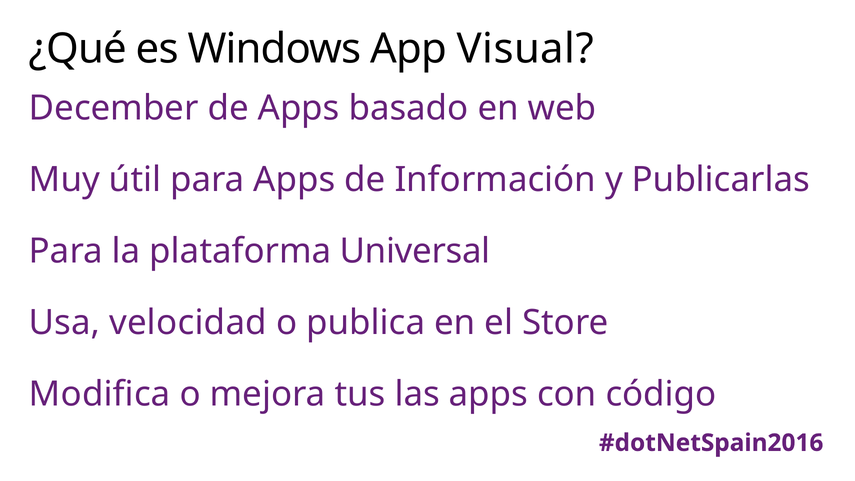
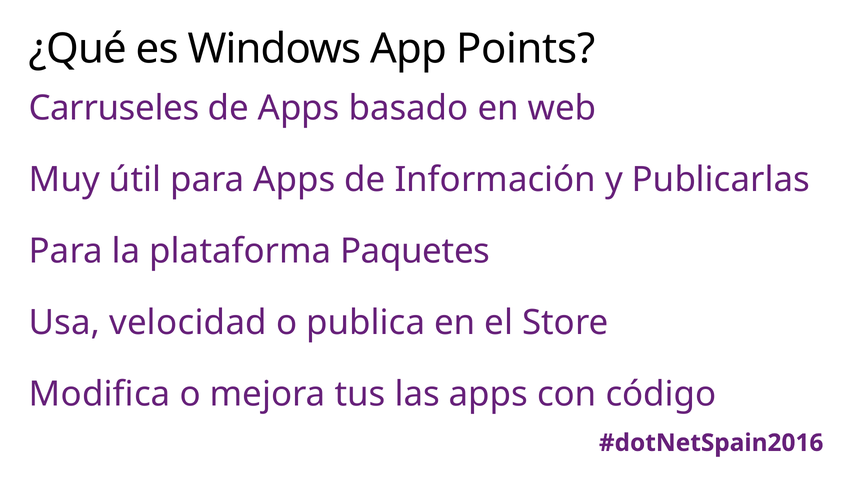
Visual: Visual -> Points
December: December -> Carruseles
Universal: Universal -> Paquetes
